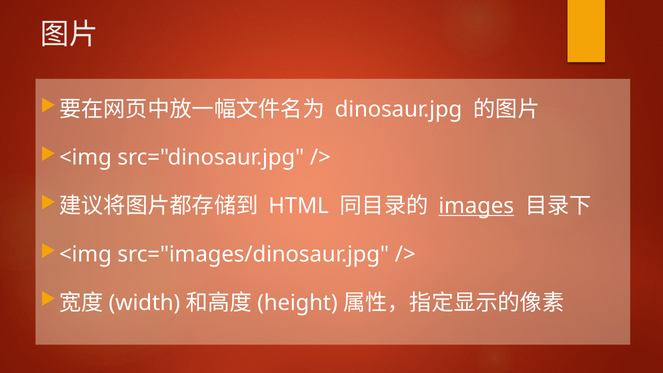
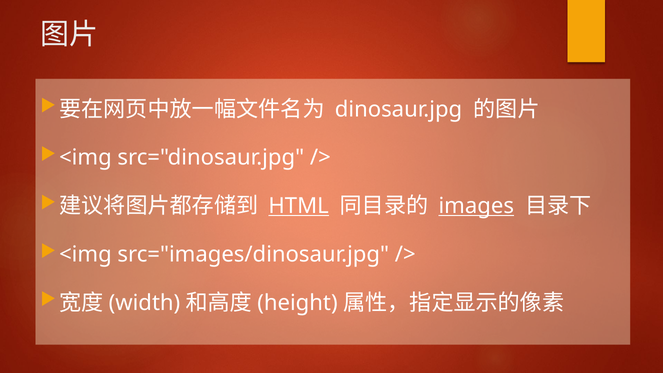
HTML underline: none -> present
